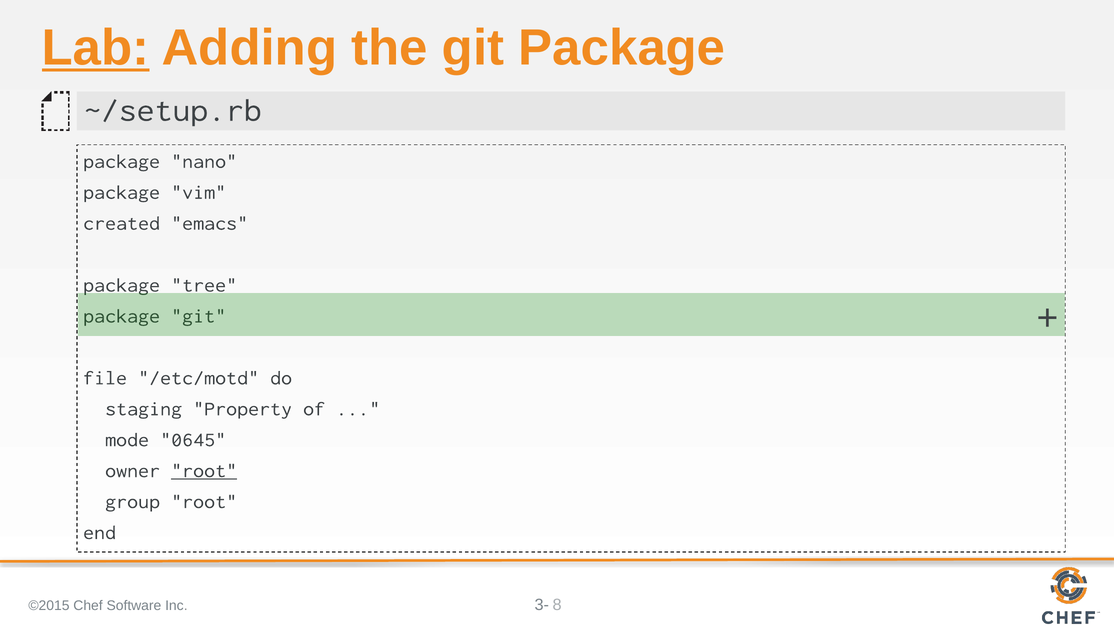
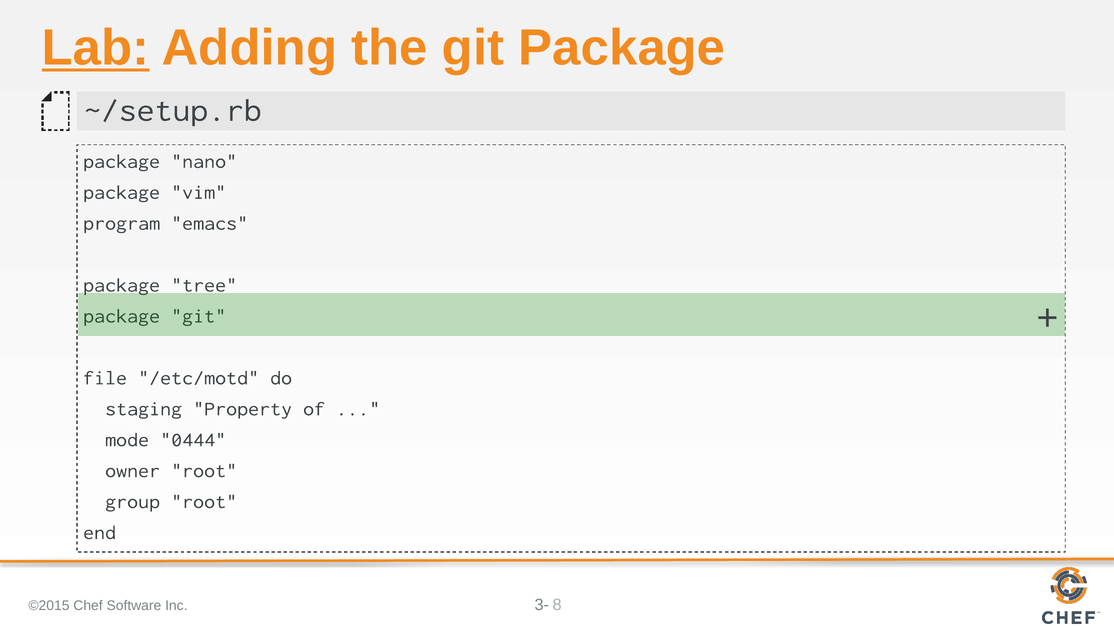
created: created -> program
0645: 0645 -> 0444
root at (204, 471) underline: present -> none
